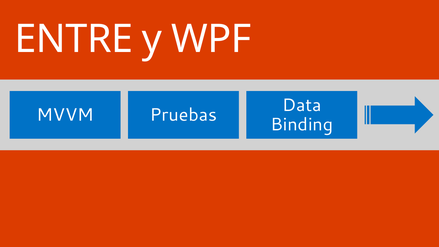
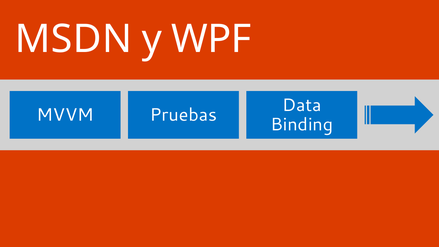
ENTRE: ENTRE -> MSDN
